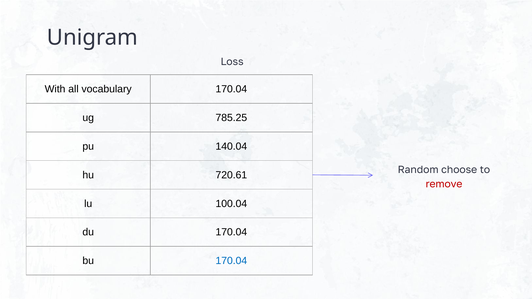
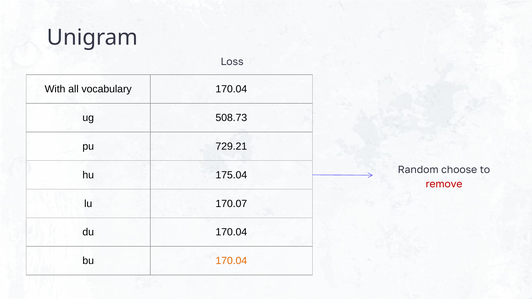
785.25: 785.25 -> 508.73
140.04: 140.04 -> 729.21
720.61: 720.61 -> 175.04
100.04: 100.04 -> 170.07
170.04 at (231, 261) colour: blue -> orange
